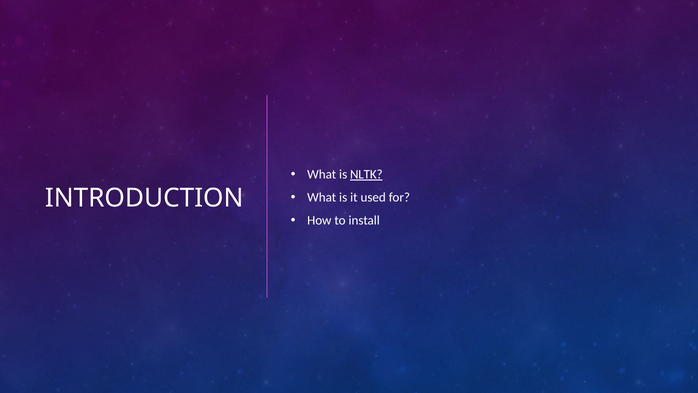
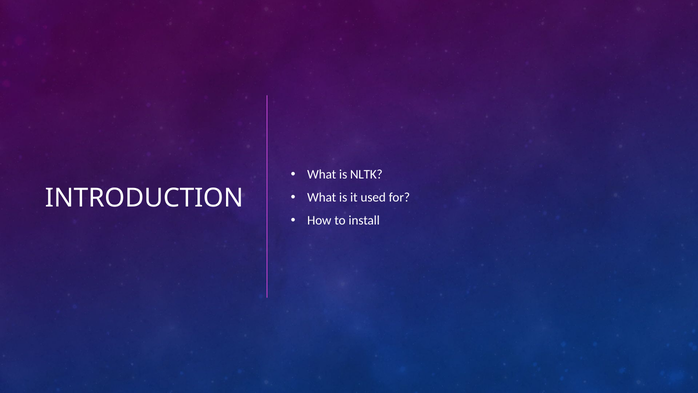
NLTK underline: present -> none
